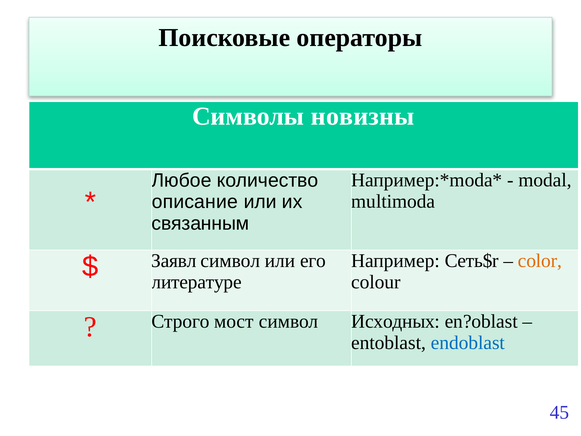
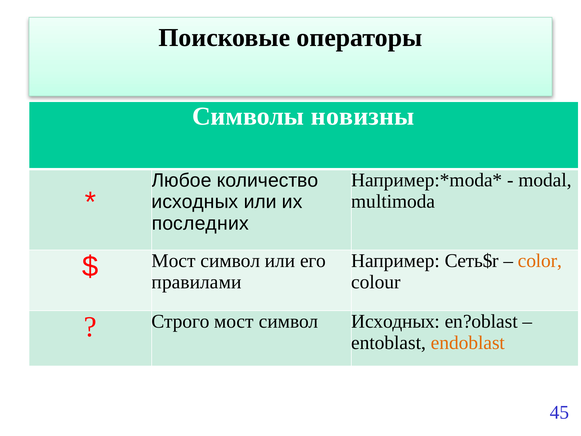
описание at (195, 202): описание -> исходных
связанным: связанным -> последних
Заявл at (174, 261): Заявл -> Мост
литературе: литературе -> правилами
endoblast colour: blue -> orange
